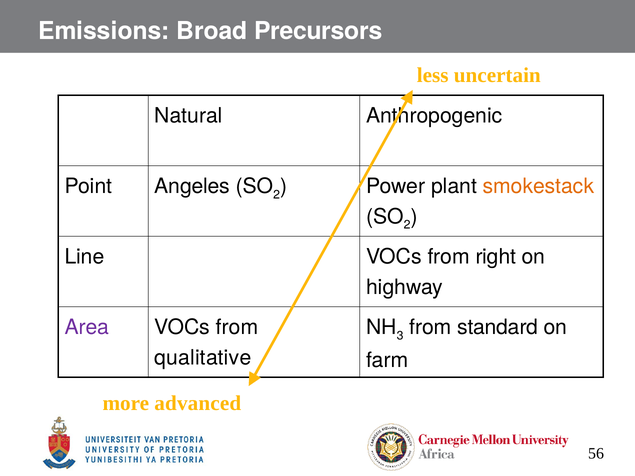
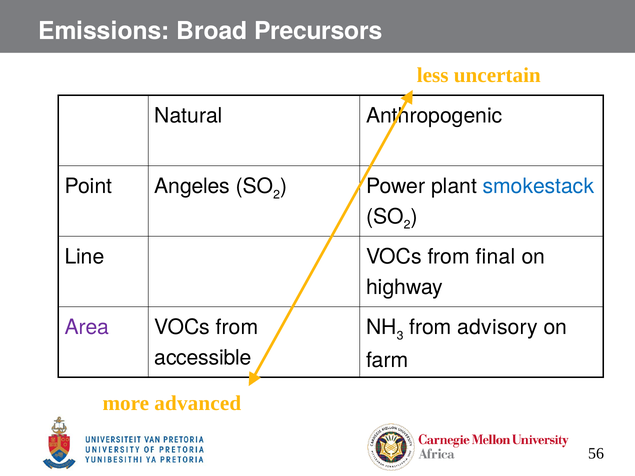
smokestack colour: orange -> blue
right: right -> final
standard: standard -> advisory
qualitative: qualitative -> accessible
